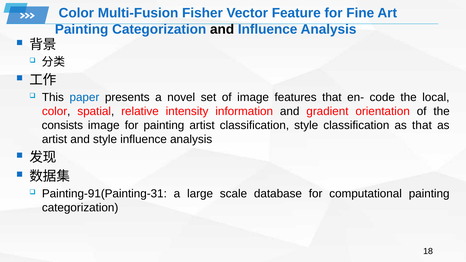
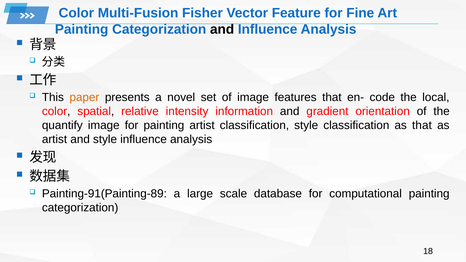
paper colour: blue -> orange
consists: consists -> quantify
Painting-91(Painting-31: Painting-91(Painting-31 -> Painting-91(Painting-89
